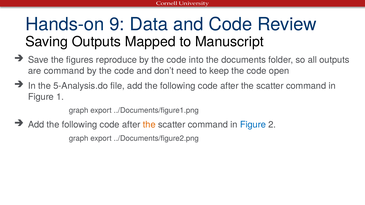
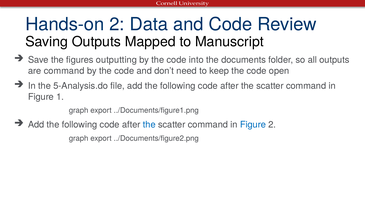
Hands-on 9: 9 -> 2
reproduce: reproduce -> outputting
the at (149, 125) colour: orange -> blue
